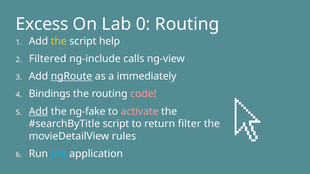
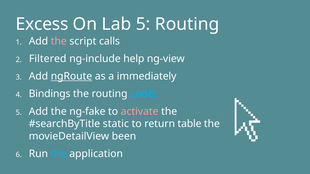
Lab 0: 0 -> 5
the at (59, 41) colour: yellow -> pink
help: help -> calls
calls: calls -> help
code colour: pink -> light blue
Add at (38, 112) underline: present -> none
script at (116, 124): script -> static
filter: filter -> table
rules: rules -> been
